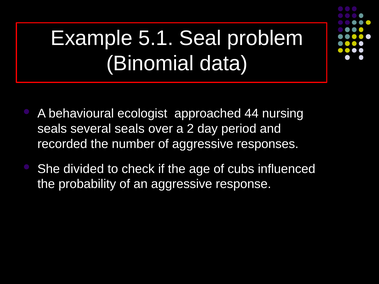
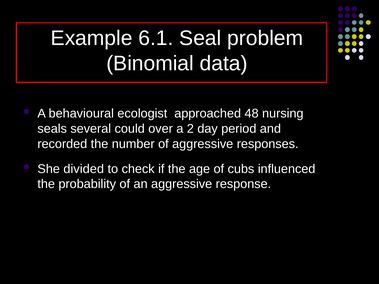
5.1: 5.1 -> 6.1
44: 44 -> 48
several seals: seals -> could
